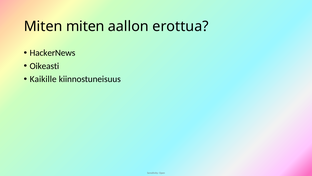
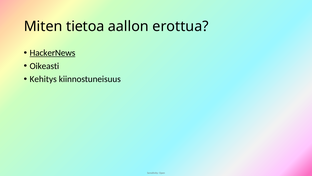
Miten miten: miten -> tietoa
HackerNews underline: none -> present
Kaikille: Kaikille -> Kehitys
